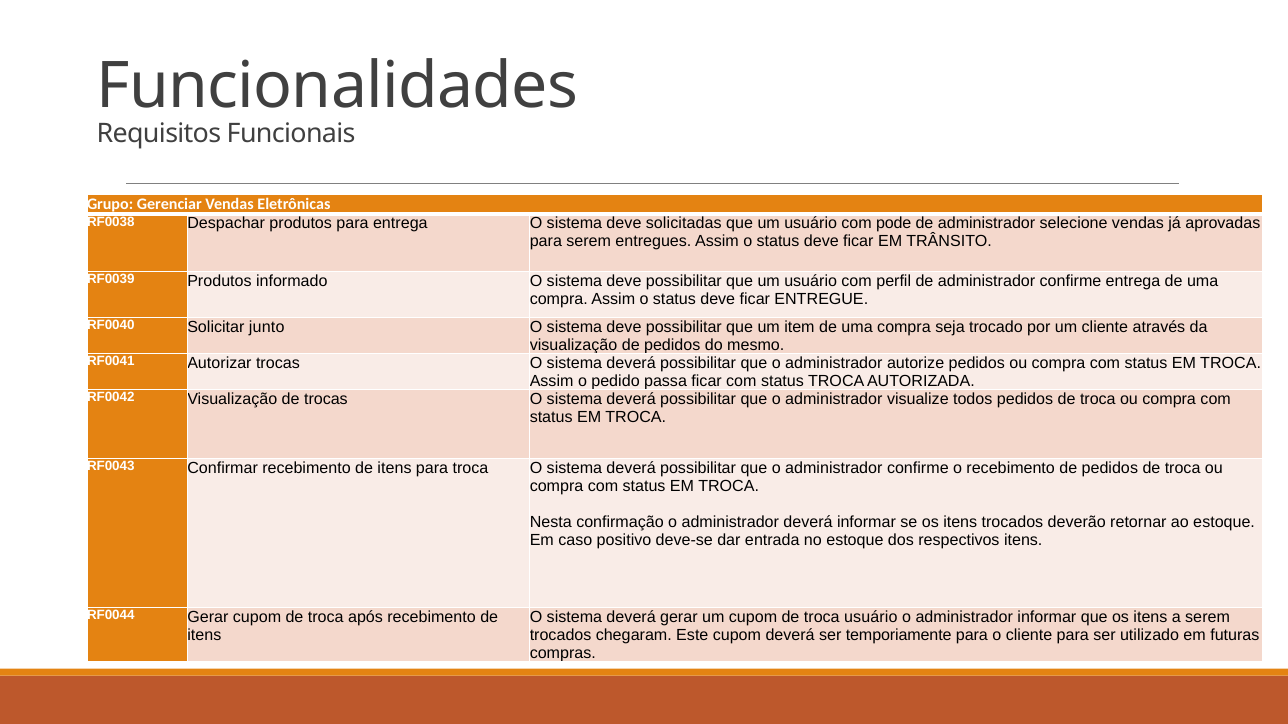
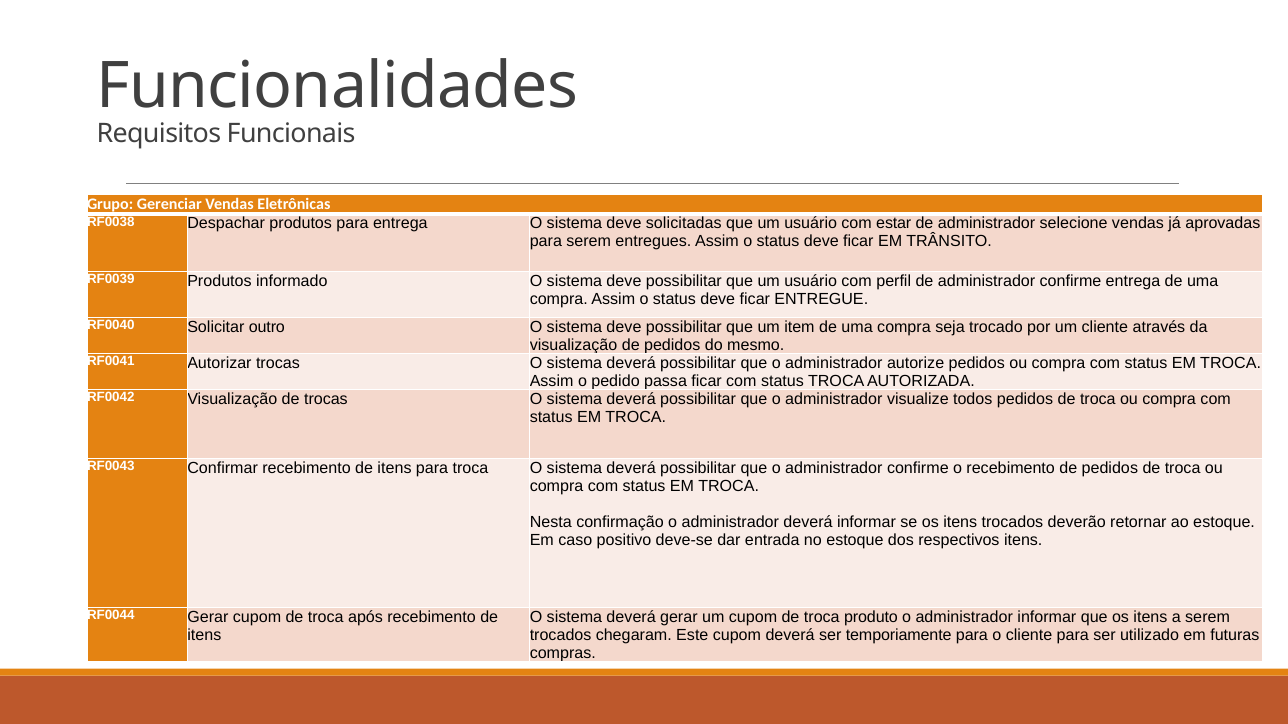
pode: pode -> estar
junto: junto -> outro
troca usuário: usuário -> produto
